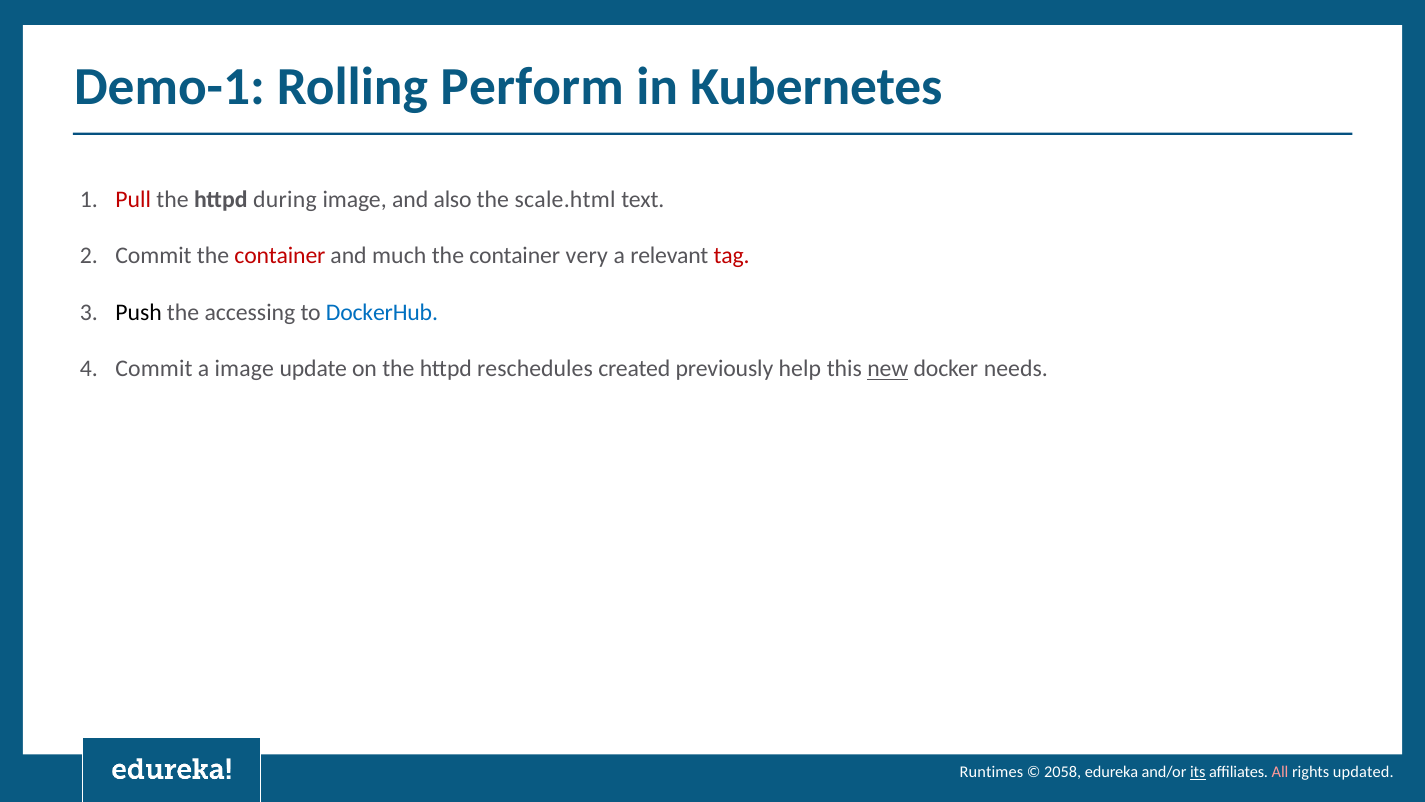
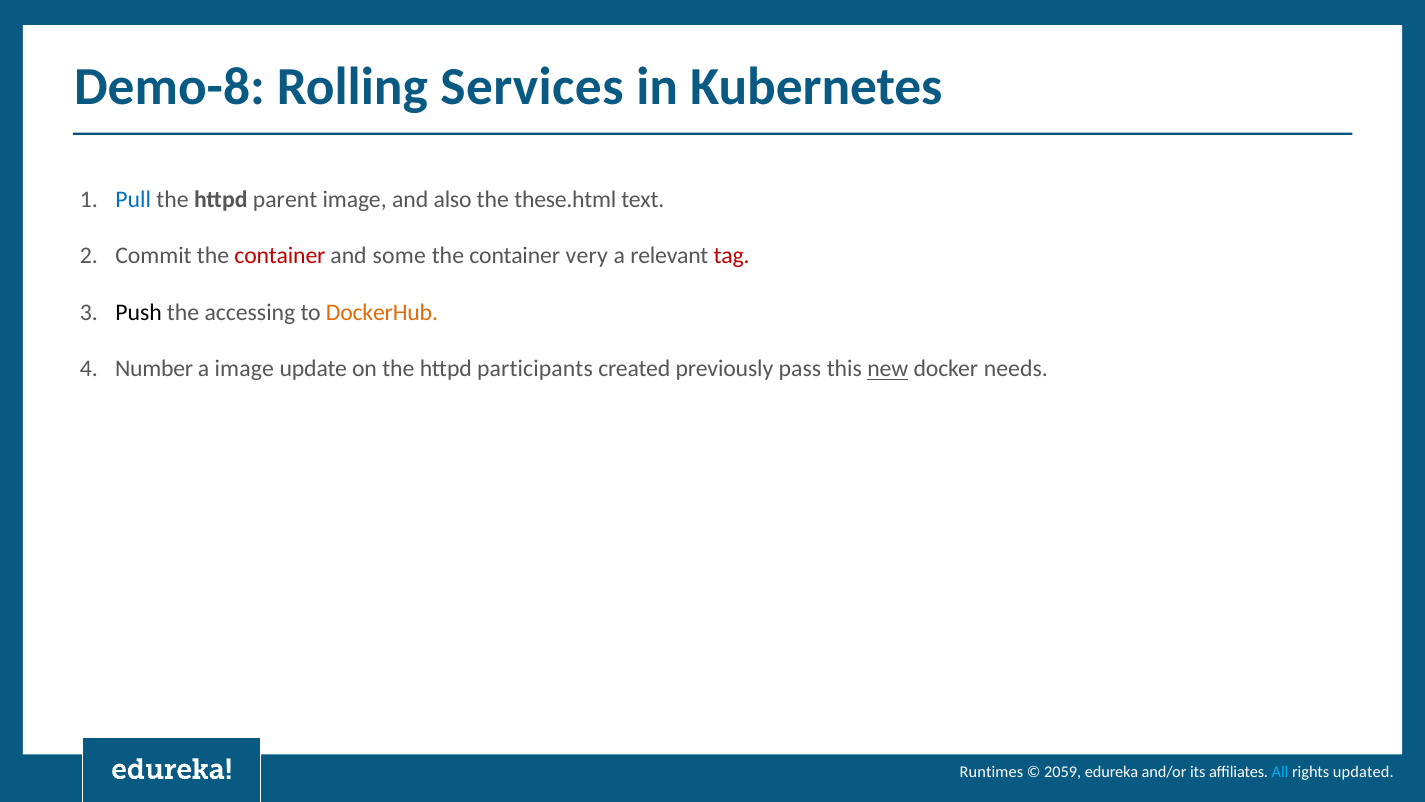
Demo-1: Demo-1 -> Demo-8
Perform: Perform -> Services
Pull colour: red -> blue
during: during -> parent
scale.html: scale.html -> these.html
much: much -> some
DockerHub colour: blue -> orange
Commit at (154, 369): Commit -> Number
reschedules: reschedules -> participants
help: help -> pass
2058: 2058 -> 2059
its underline: present -> none
All colour: pink -> light blue
